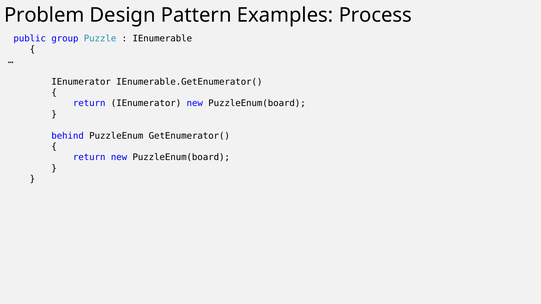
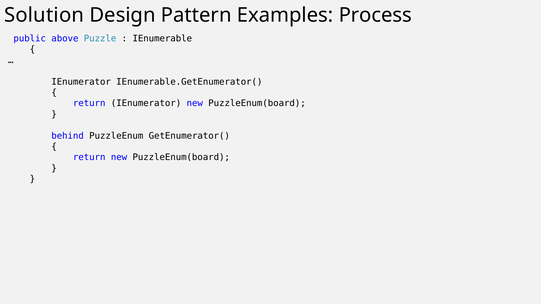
Problem: Problem -> Solution
group: group -> above
